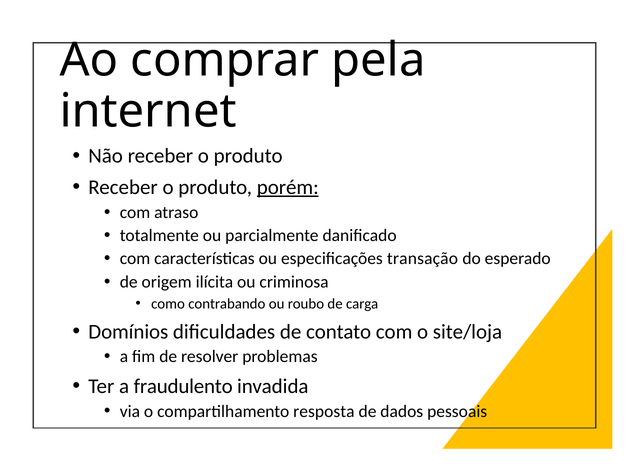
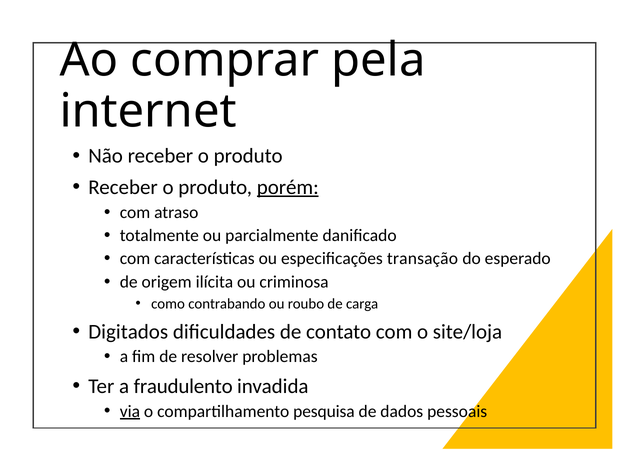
Domínios: Domínios -> Digitados
via underline: none -> present
resposta: resposta -> pesquisa
